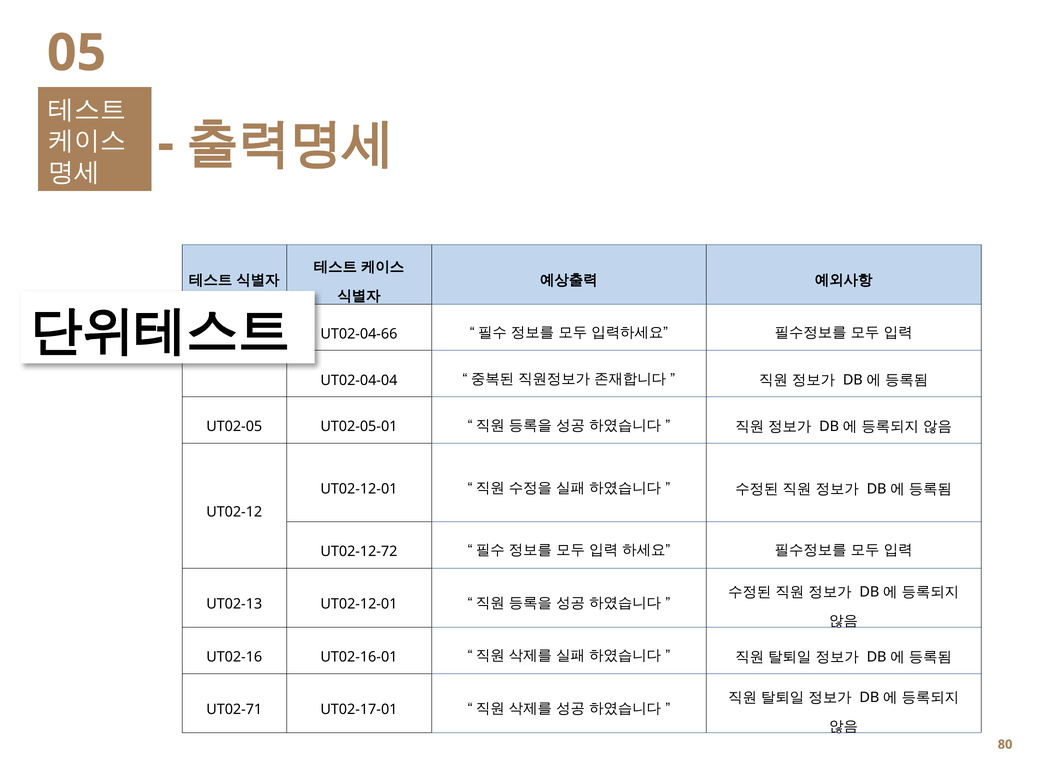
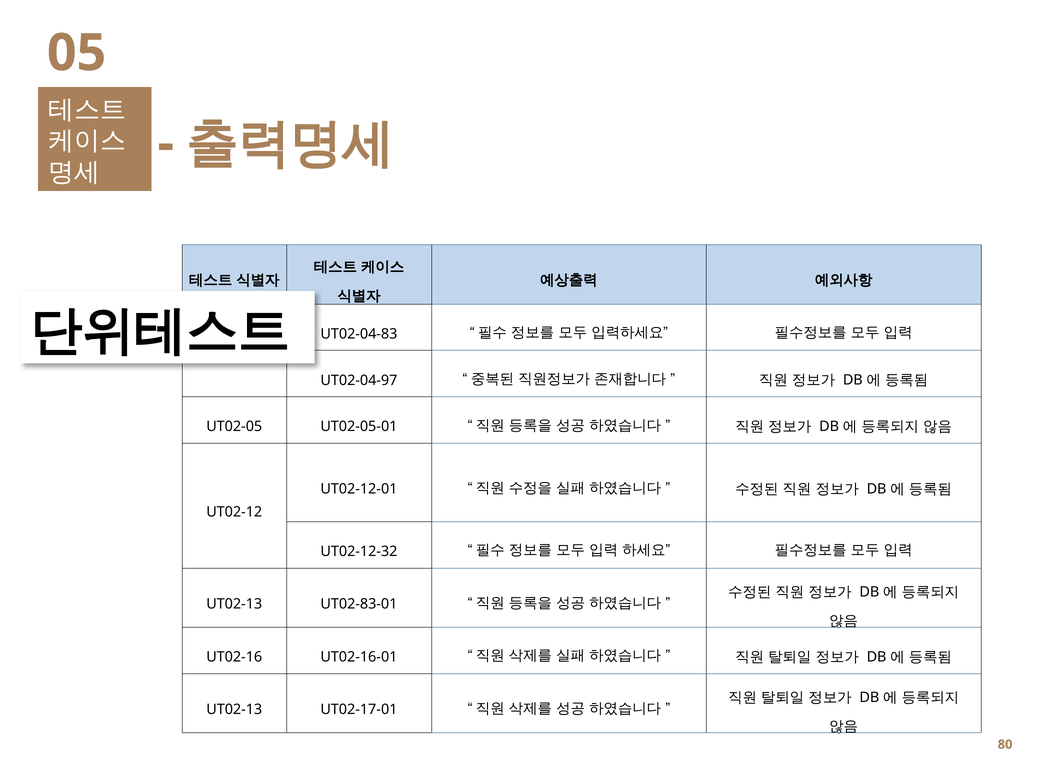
UT02-04-66: UT02-04-66 -> UT02-04-83
UT02-04-04: UT02-04-04 -> UT02-04-97
UT02-12-72: UT02-12-72 -> UT02-12-32
UT02-13 UT02-12-01: UT02-12-01 -> UT02-83-01
UT02-71 at (234, 710): UT02-71 -> UT02-13
